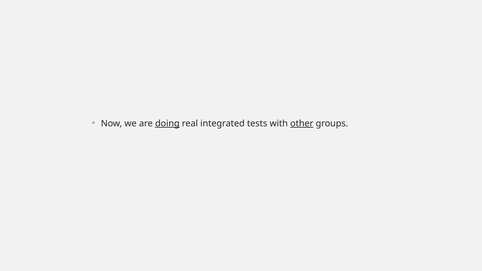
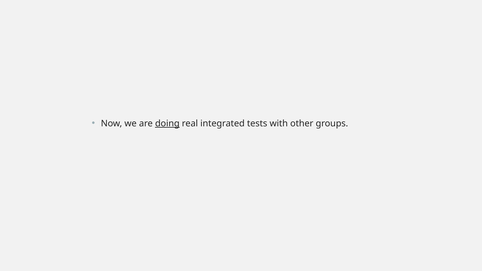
other underline: present -> none
